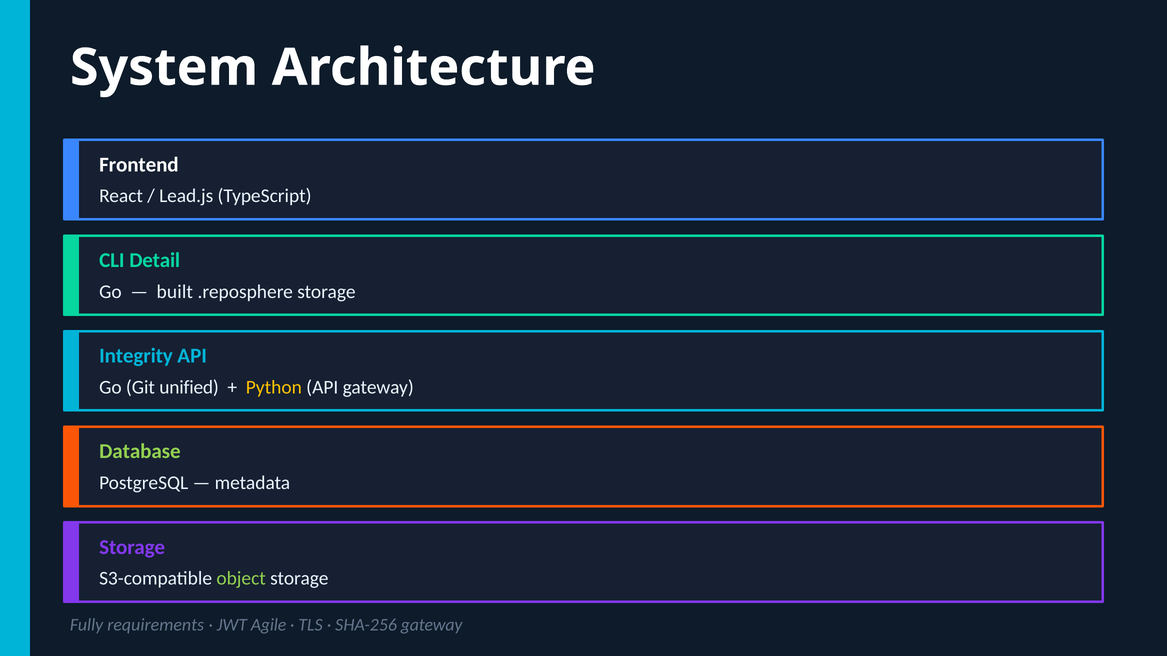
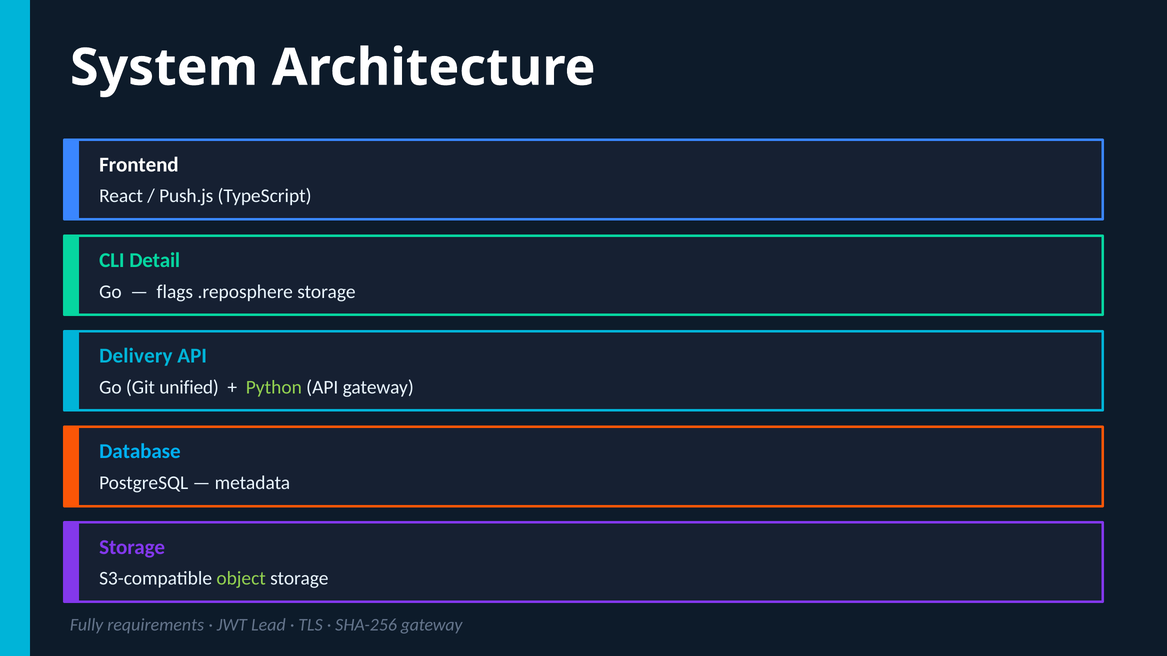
Lead.js: Lead.js -> Push.js
built: built -> flags
Integrity: Integrity -> Delivery
Python colour: yellow -> light green
Database colour: light green -> light blue
Agile: Agile -> Lead
